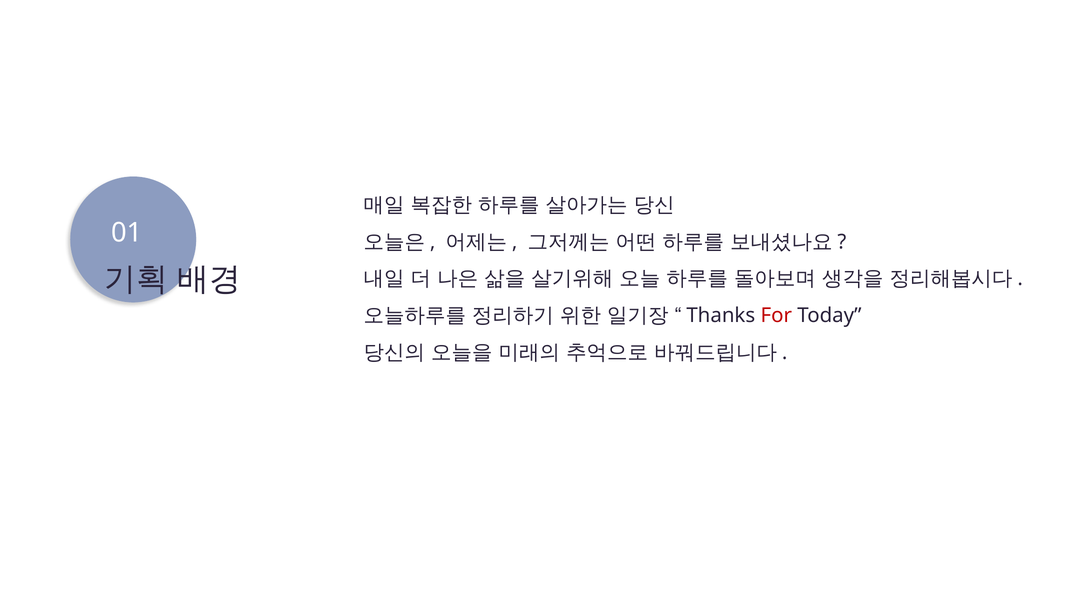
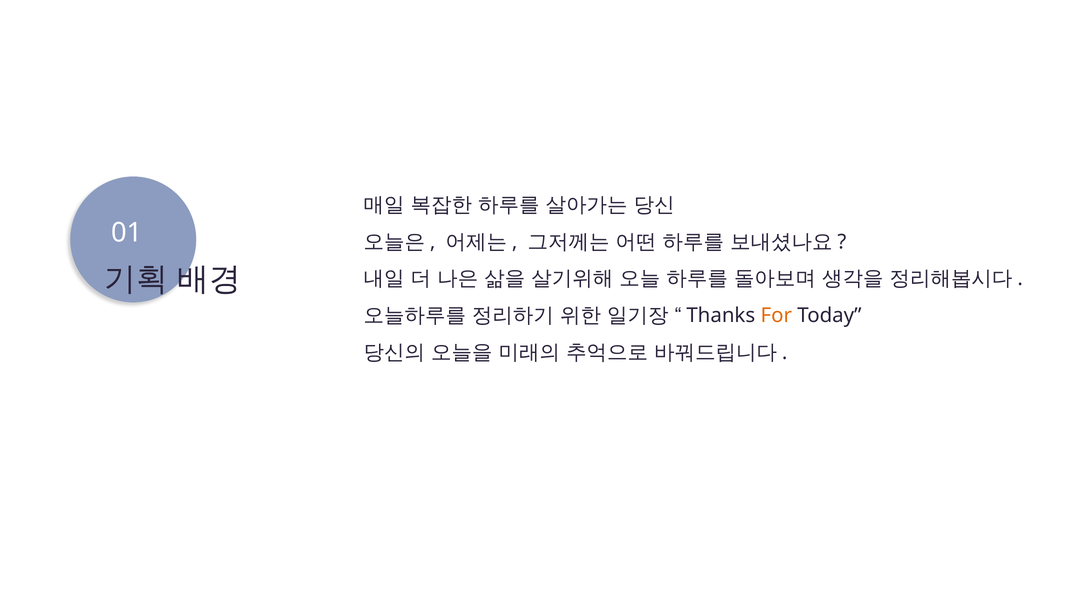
For colour: red -> orange
